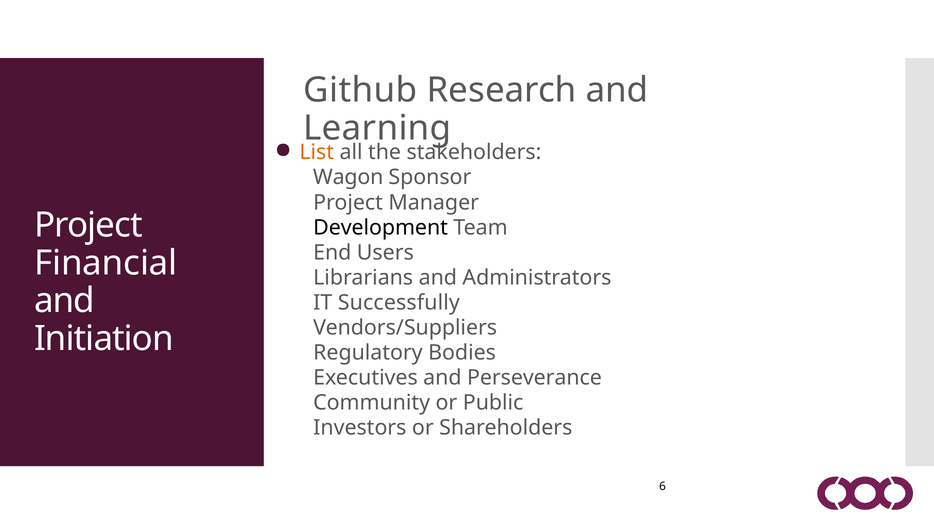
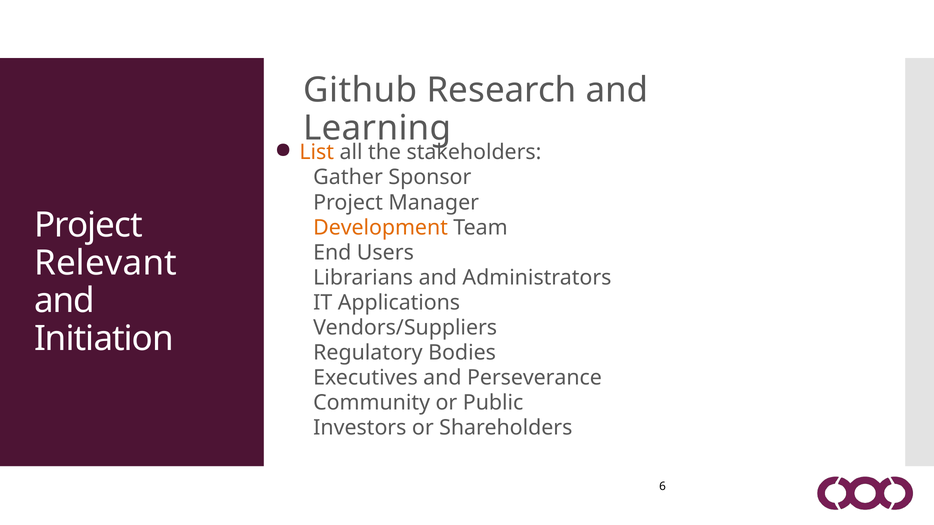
Wagon: Wagon -> Gather
Development colour: black -> orange
Financial: Financial -> Relevant
Successfully: Successfully -> Applications
